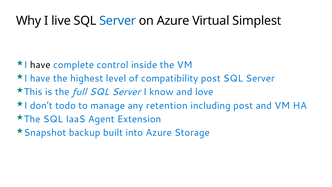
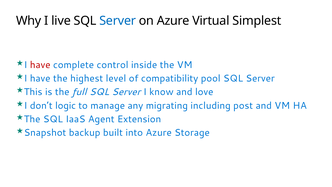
have at (40, 65) colour: black -> red
compatibility post: post -> pool
todo: todo -> logic
retention: retention -> migrating
